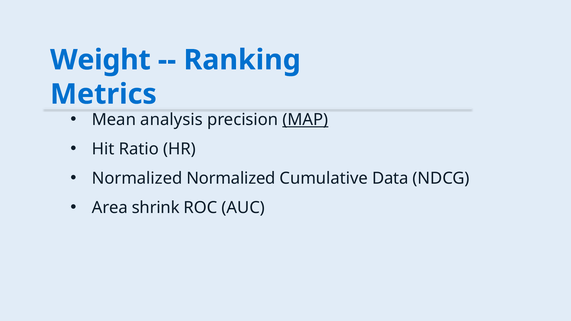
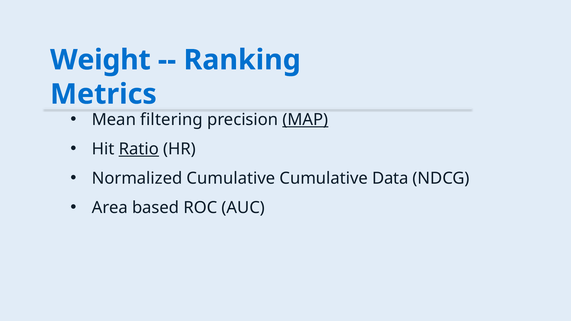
analysis: analysis -> filtering
Ratio underline: none -> present
Normalized Normalized: Normalized -> Cumulative
shrink: shrink -> based
